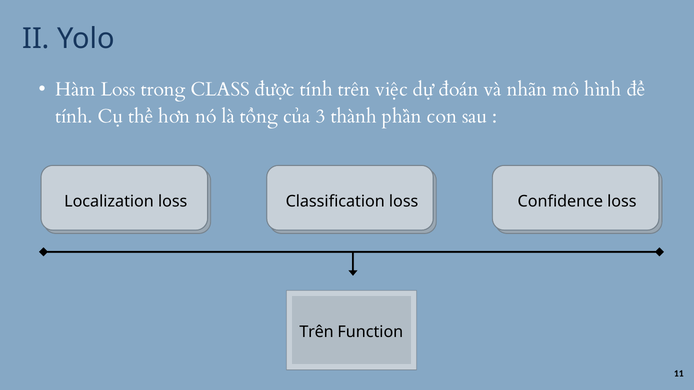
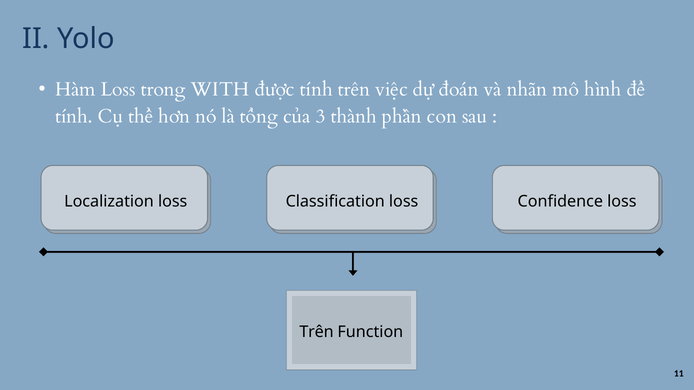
CLASS: CLASS -> WITH
